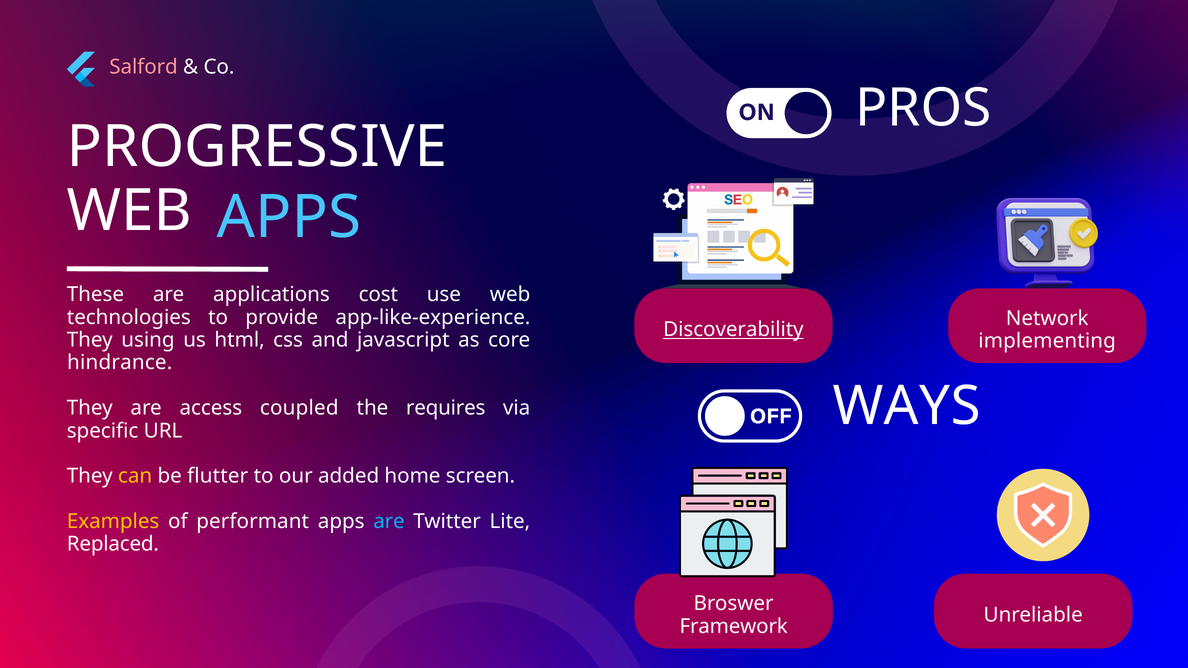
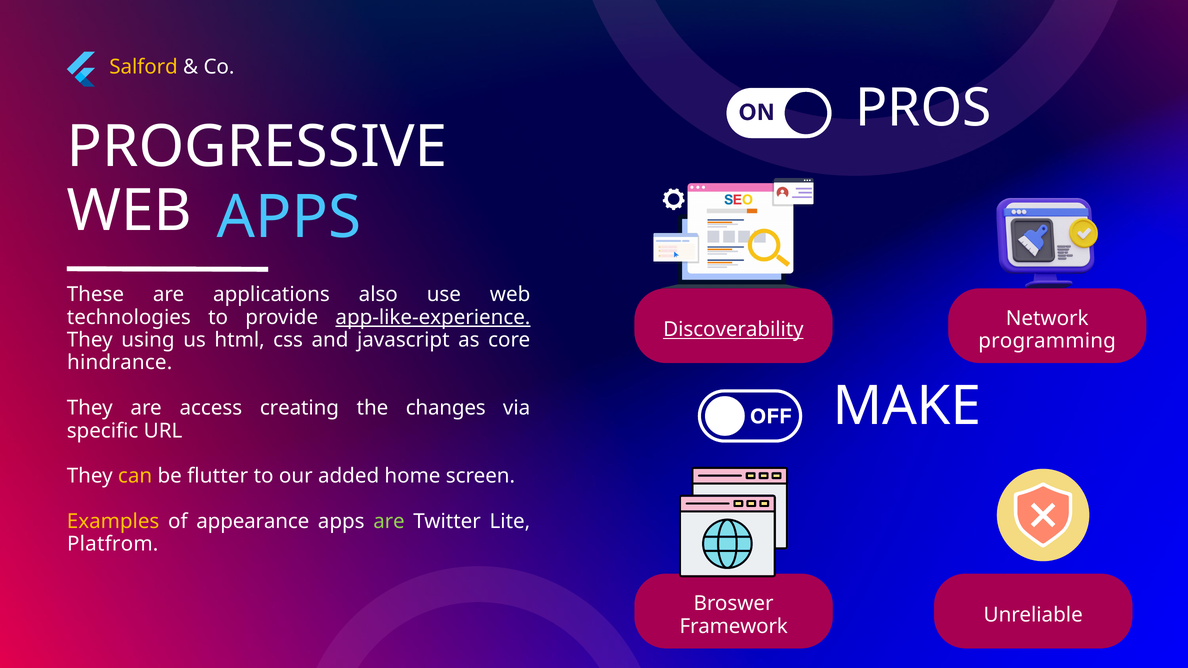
Salford colour: pink -> yellow
cost: cost -> also
app-like-experience underline: none -> present
implementing: implementing -> programming
WAYS: WAYS -> MAKE
coupled: coupled -> creating
requires: requires -> changes
performant: performant -> appearance
are at (389, 522) colour: light blue -> light green
Replaced: Replaced -> Platfrom
